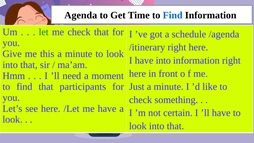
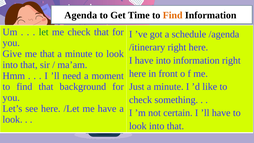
Find at (173, 15) colour: blue -> orange
me this: this -> that
participants: participants -> background
